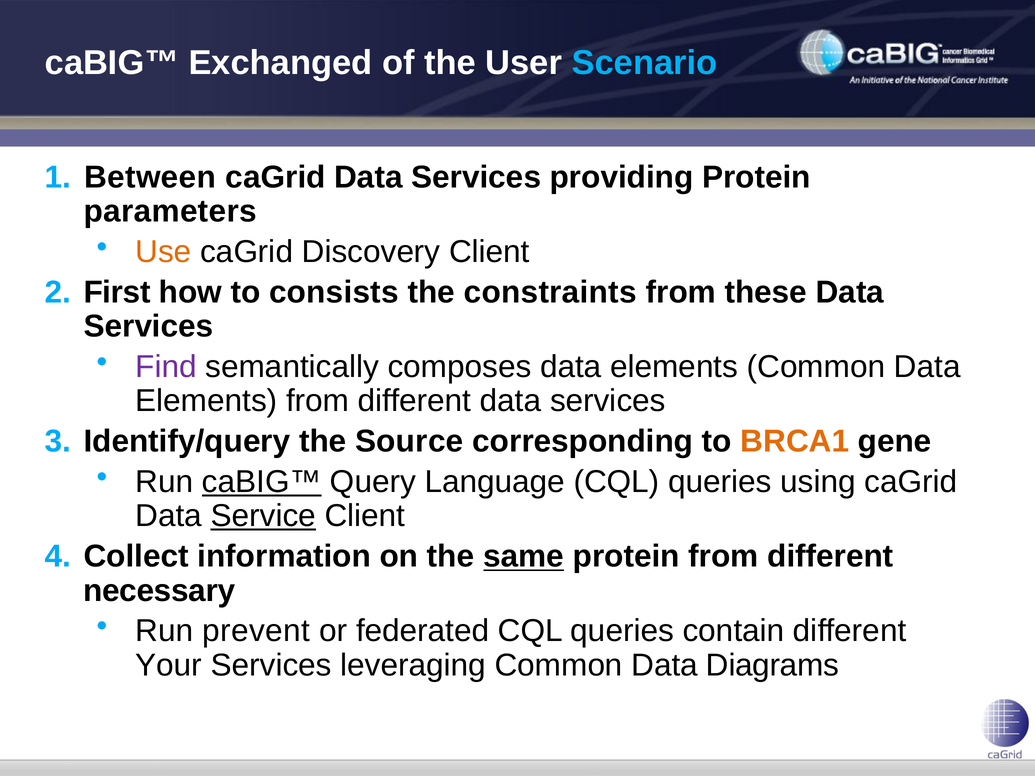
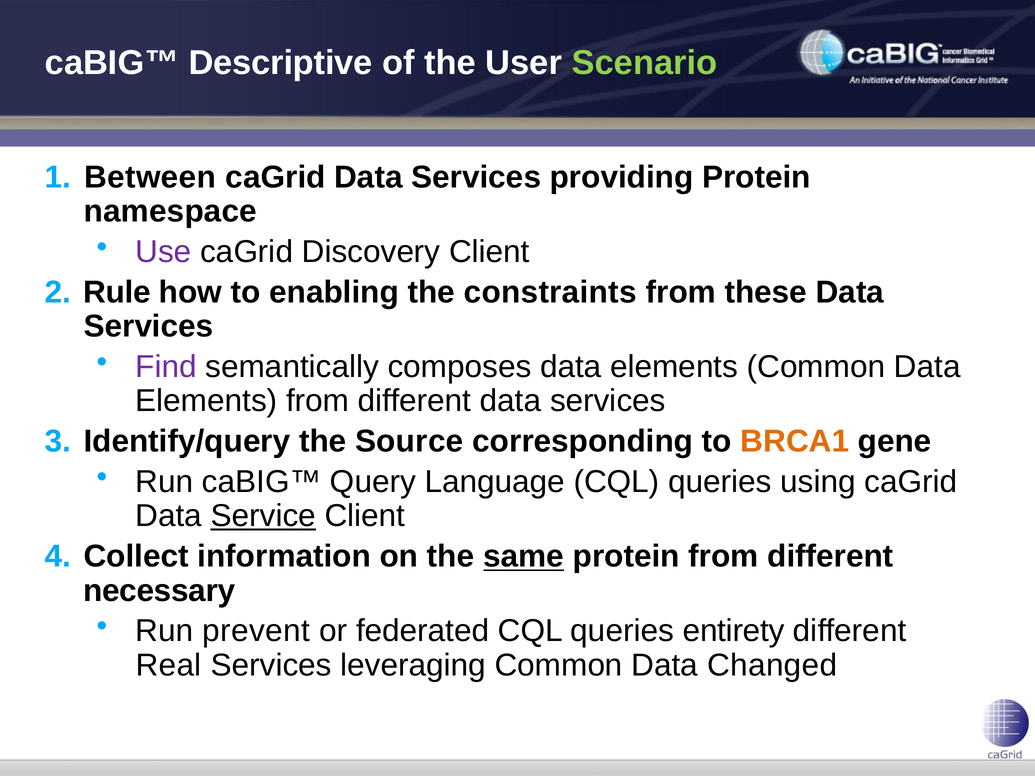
Exchanged: Exchanged -> Descriptive
Scenario colour: light blue -> light green
parameters: parameters -> namespace
Use colour: orange -> purple
First: First -> Rule
consists: consists -> enabling
caBIG™ at (262, 482) underline: present -> none
contain: contain -> entirety
Your: Your -> Real
Diagrams: Diagrams -> Changed
